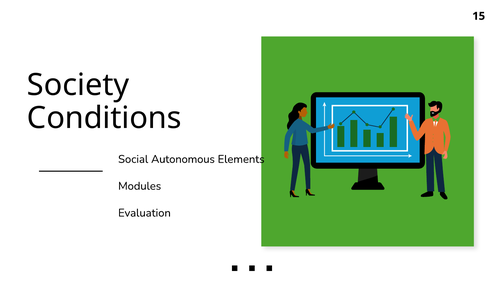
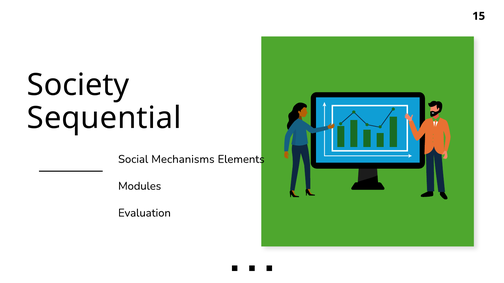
Conditions: Conditions -> Sequential
Autonomous: Autonomous -> Mechanisms
